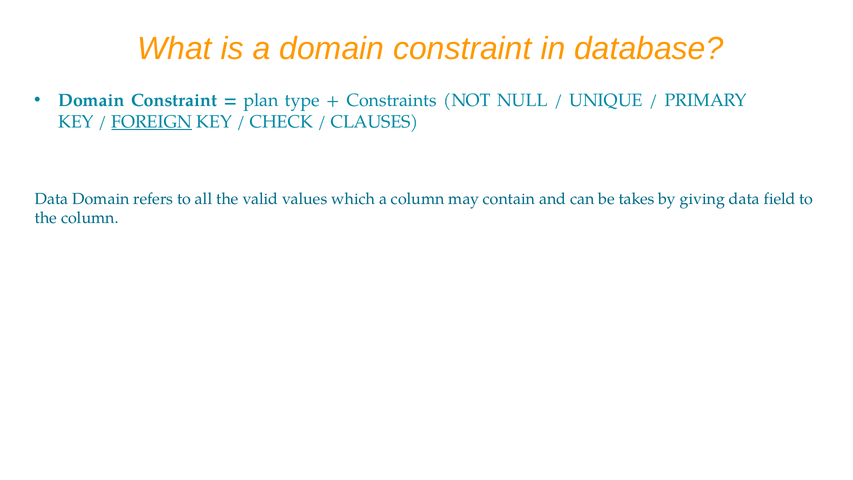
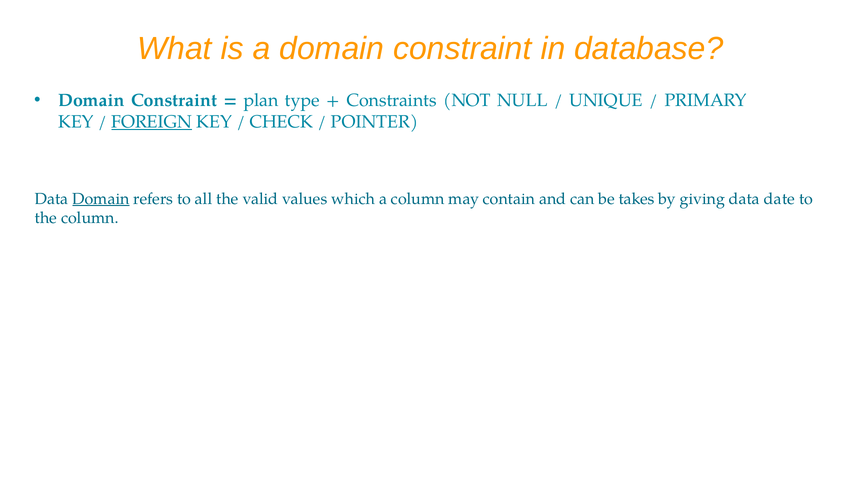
CLAUSES: CLAUSES -> POINTER
Domain at (101, 199) underline: none -> present
field: field -> date
